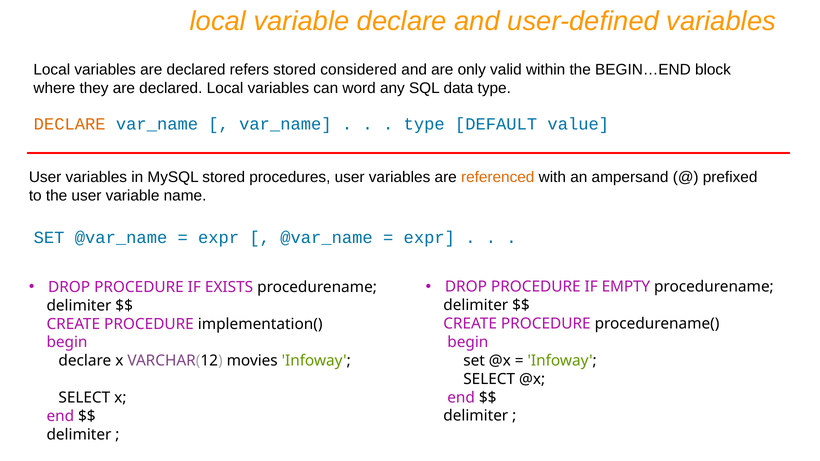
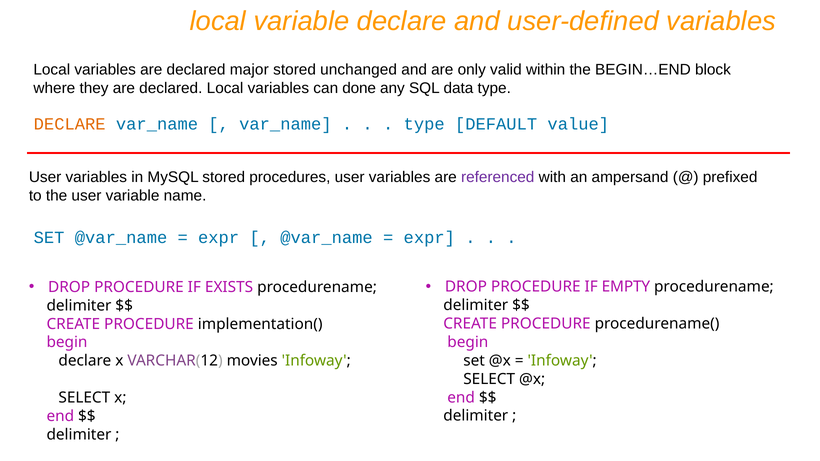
refers: refers -> major
considered: considered -> unchanged
word: word -> done
referenced colour: orange -> purple
